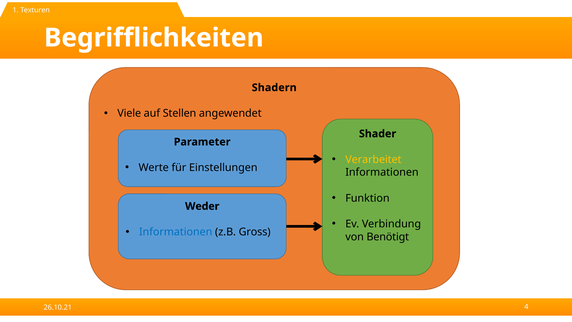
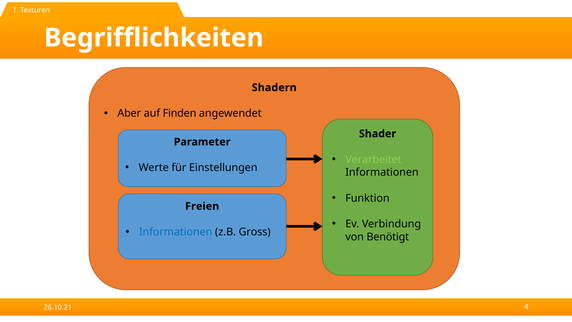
Viele: Viele -> Aber
Stellen: Stellen -> Finden
Verarbeitet colour: yellow -> light green
Weder: Weder -> Freien
